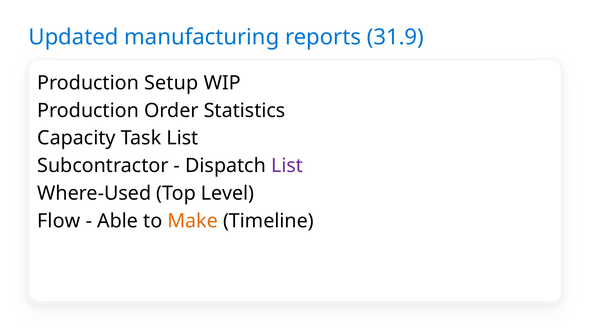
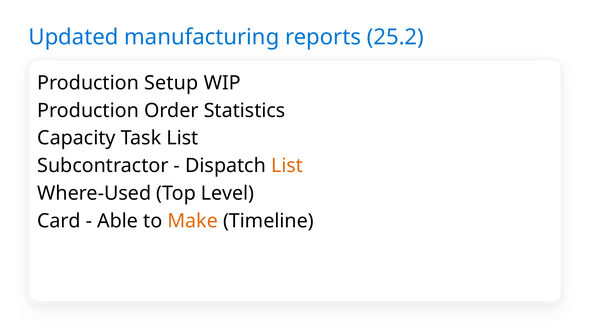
31.9: 31.9 -> 25.2
List at (287, 165) colour: purple -> orange
Flow: Flow -> Card
